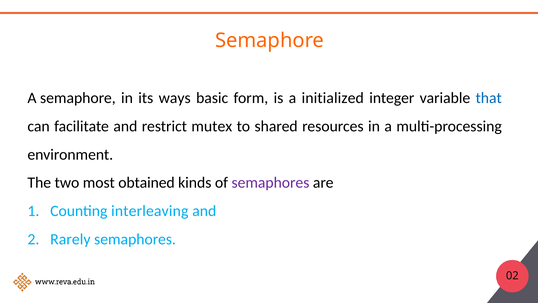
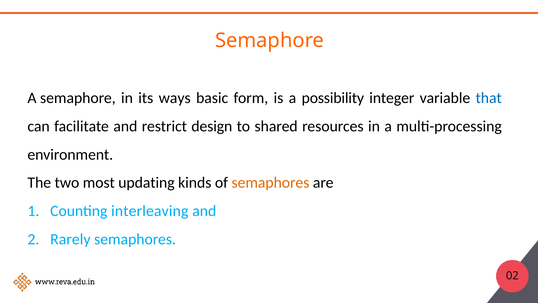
initialized: initialized -> possibility
mutex: mutex -> design
obtained: obtained -> updating
semaphores at (270, 183) colour: purple -> orange
